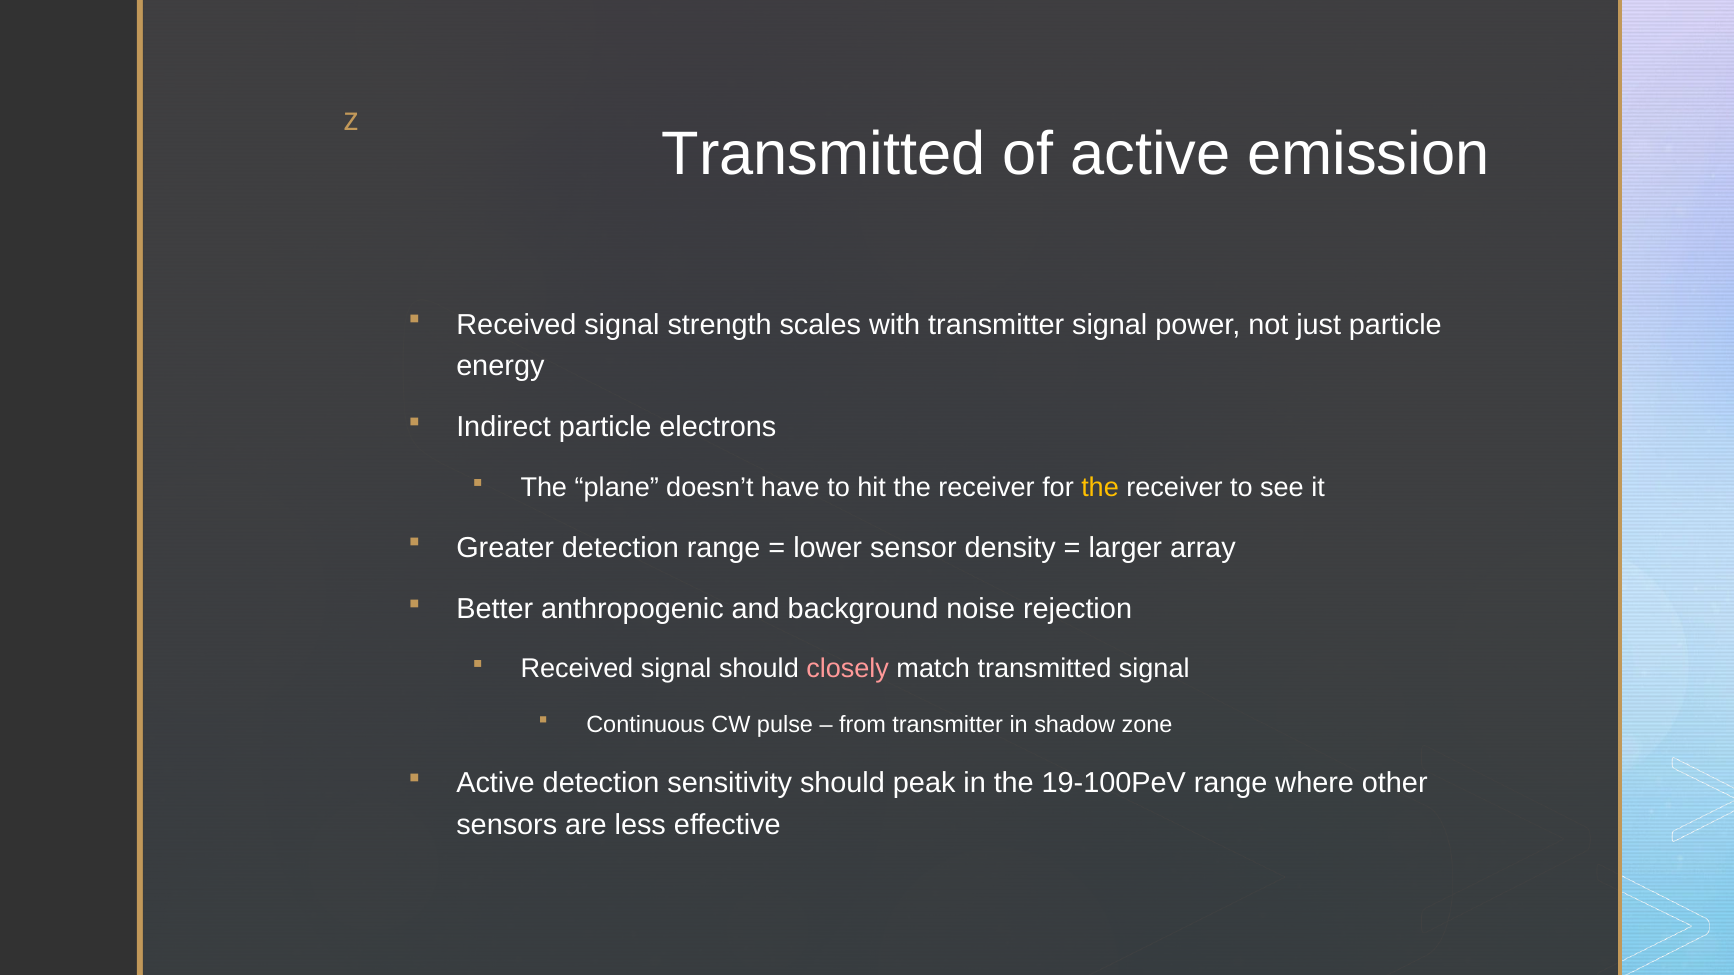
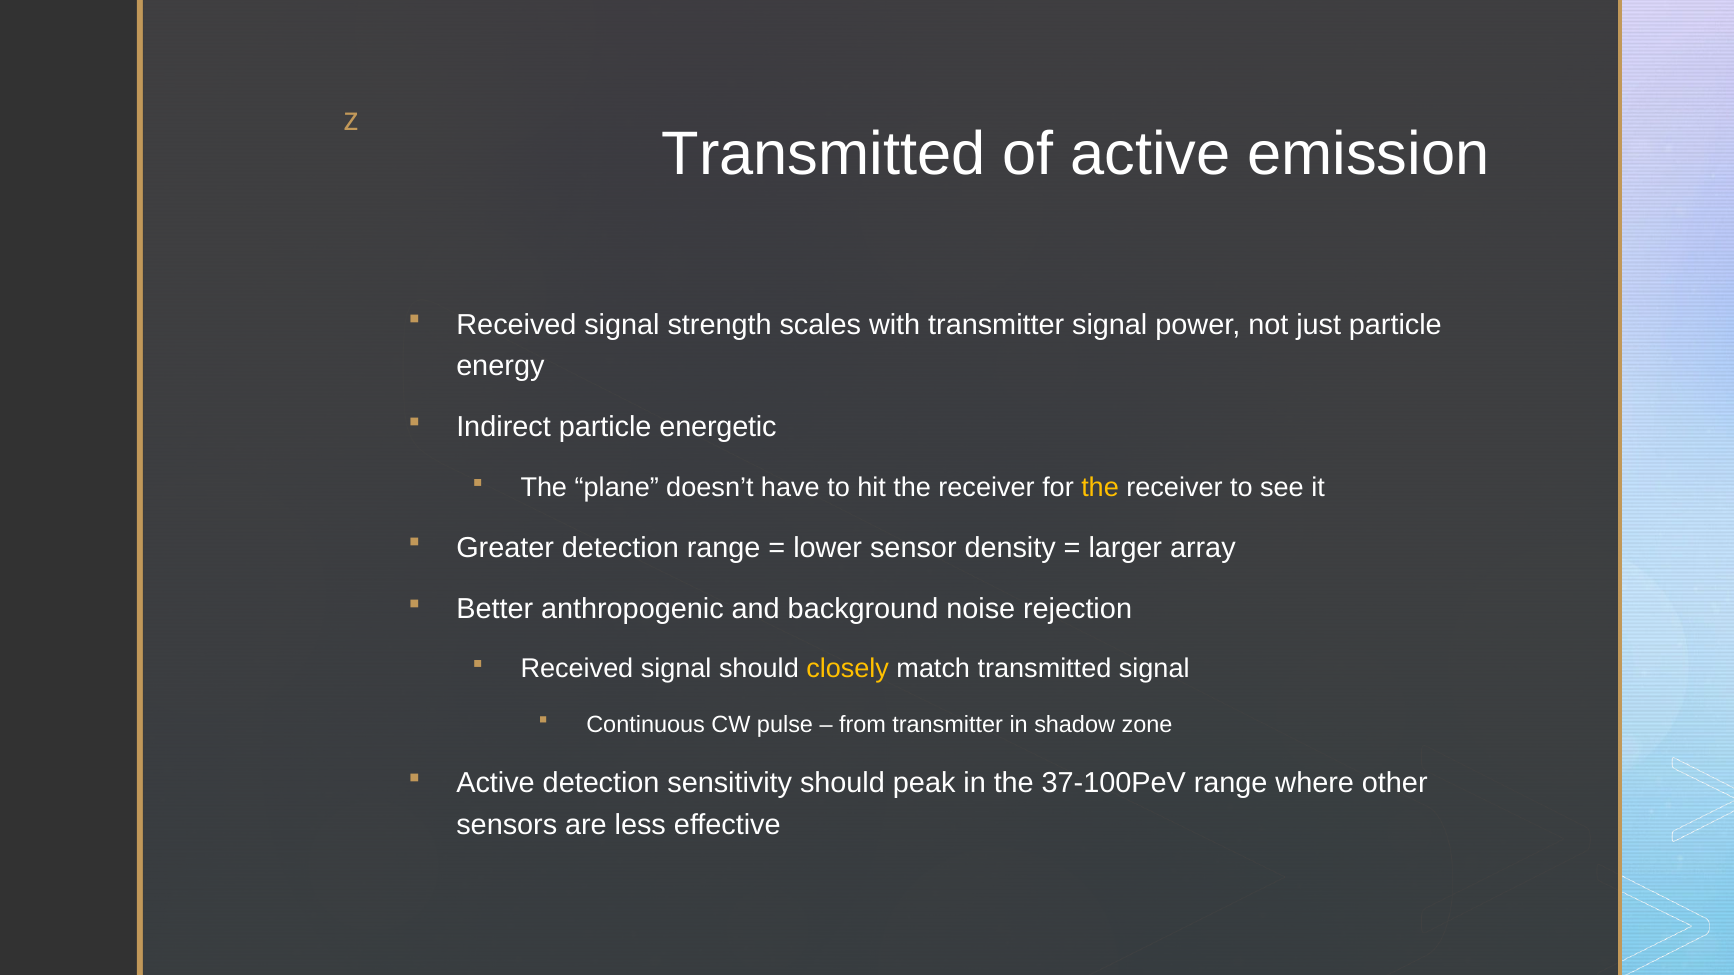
electrons: electrons -> energetic
closely colour: pink -> yellow
19-100PeV: 19-100PeV -> 37-100PeV
